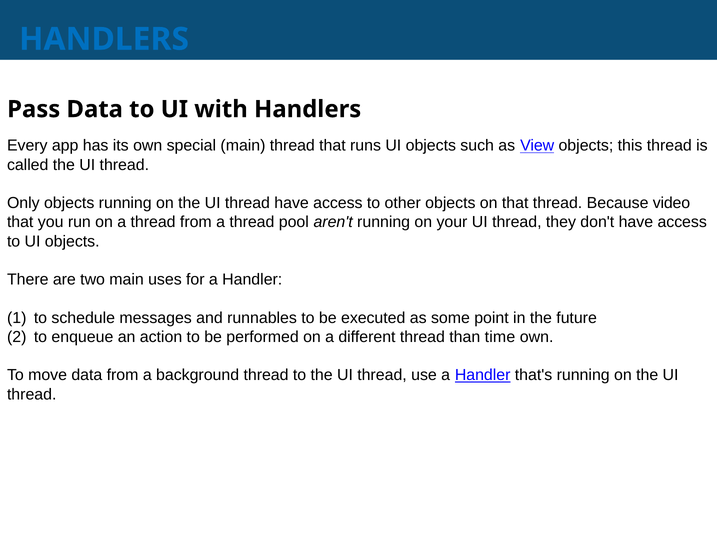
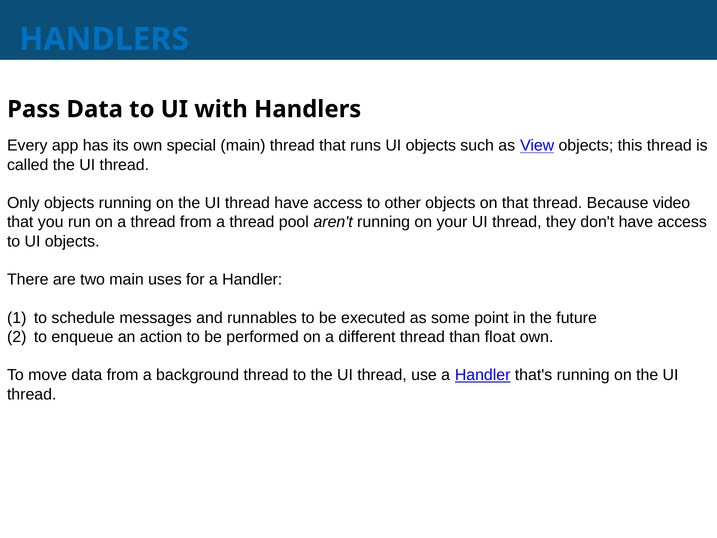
time: time -> float
